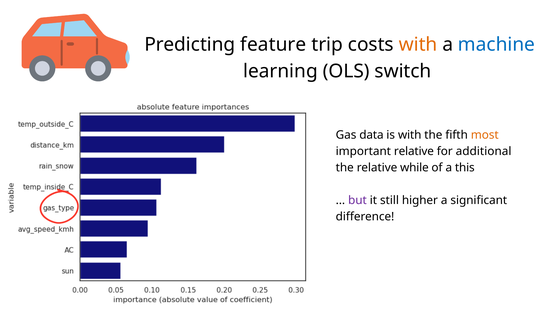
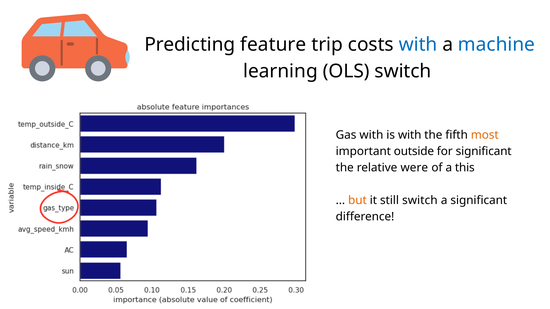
with at (418, 45) colour: orange -> blue
Gas data: data -> with
important relative: relative -> outside
for additional: additional -> significant
while: while -> were
but colour: purple -> orange
still higher: higher -> switch
